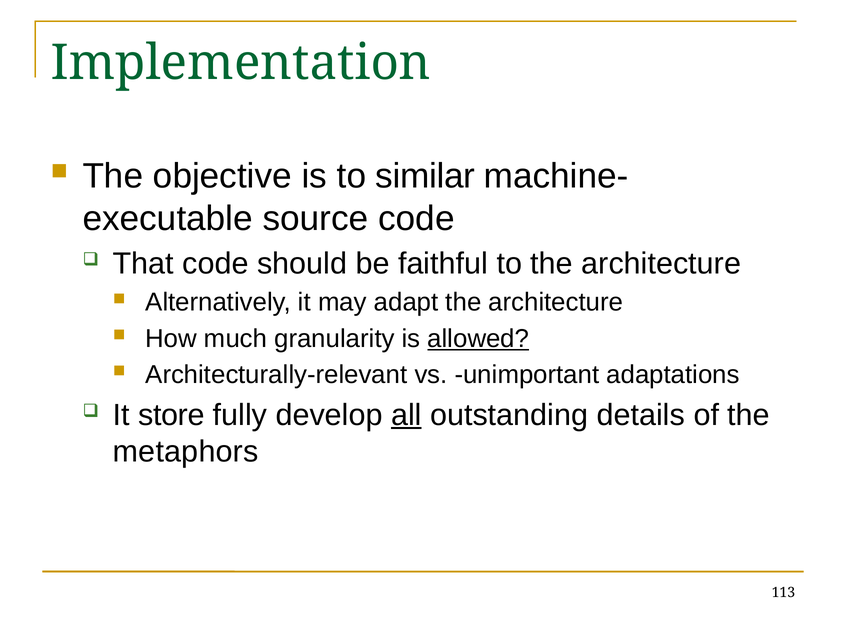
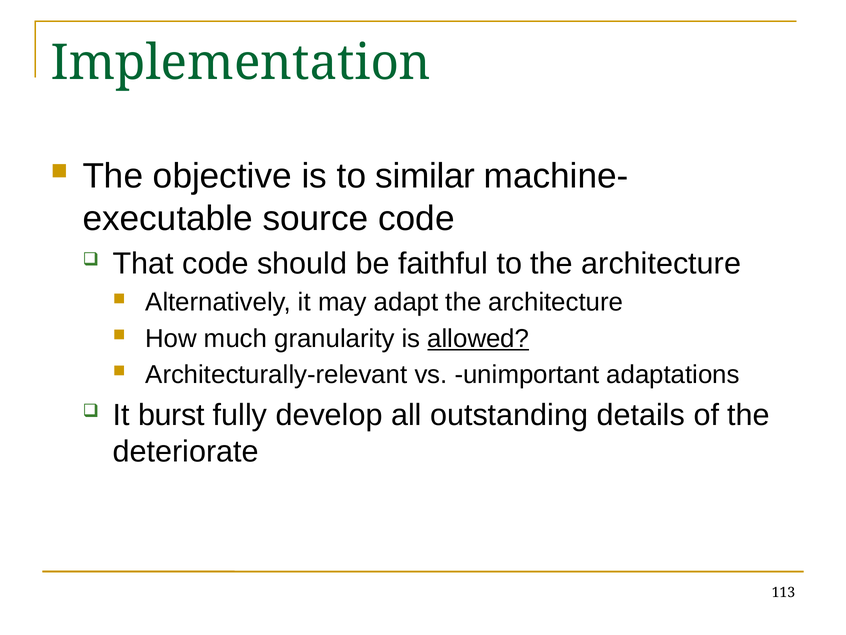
store: store -> burst
all underline: present -> none
metaphors: metaphors -> deteriorate
